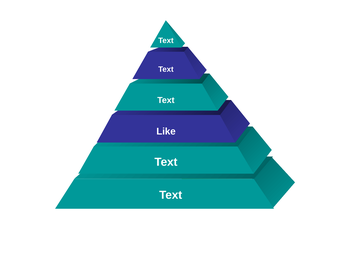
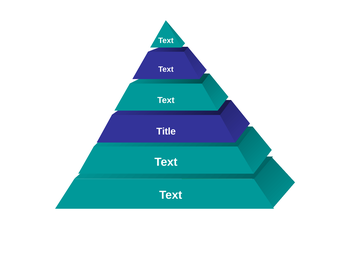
Like: Like -> Title
